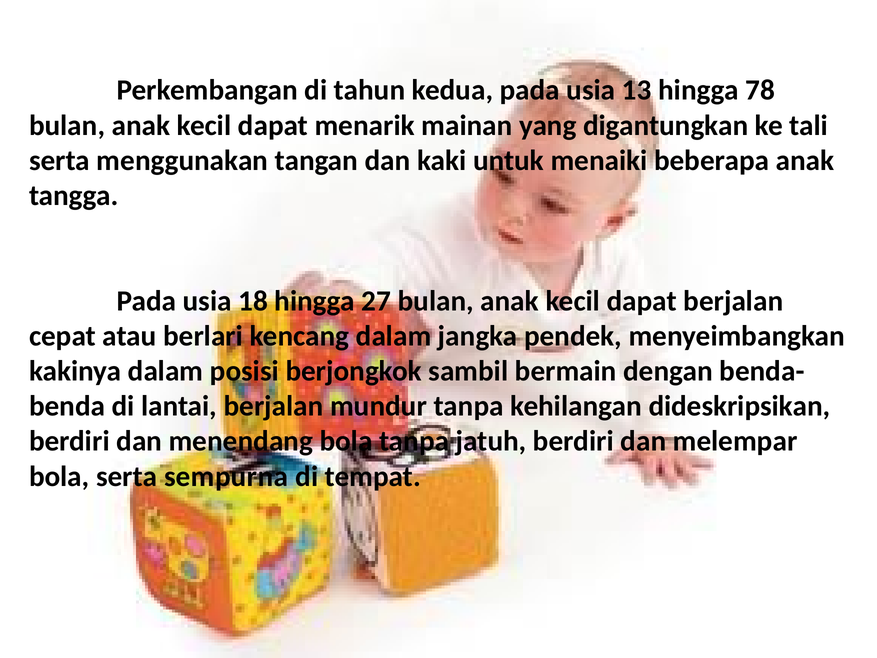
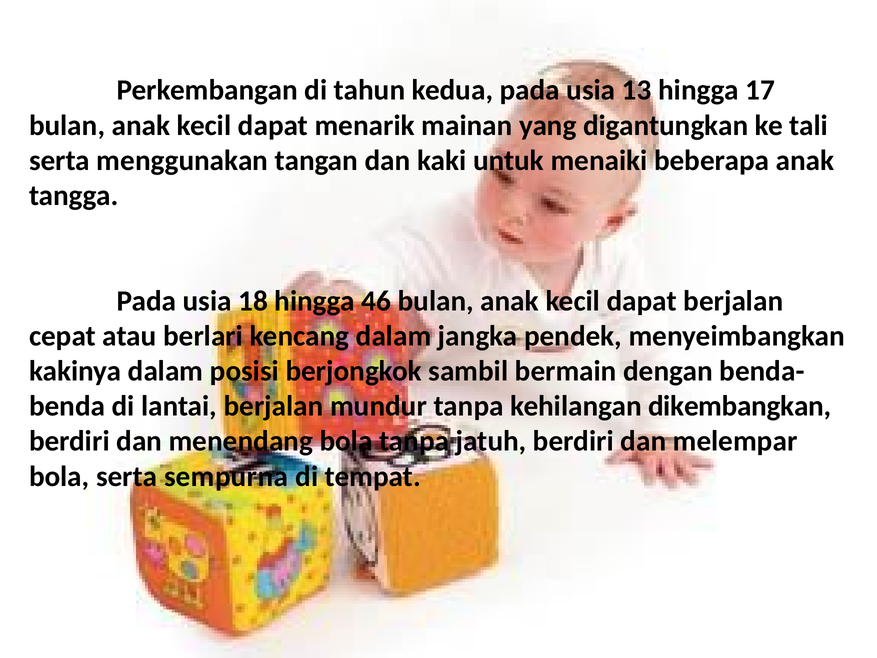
78: 78 -> 17
27: 27 -> 46
dideskripsikan: dideskripsikan -> dikembangkan
